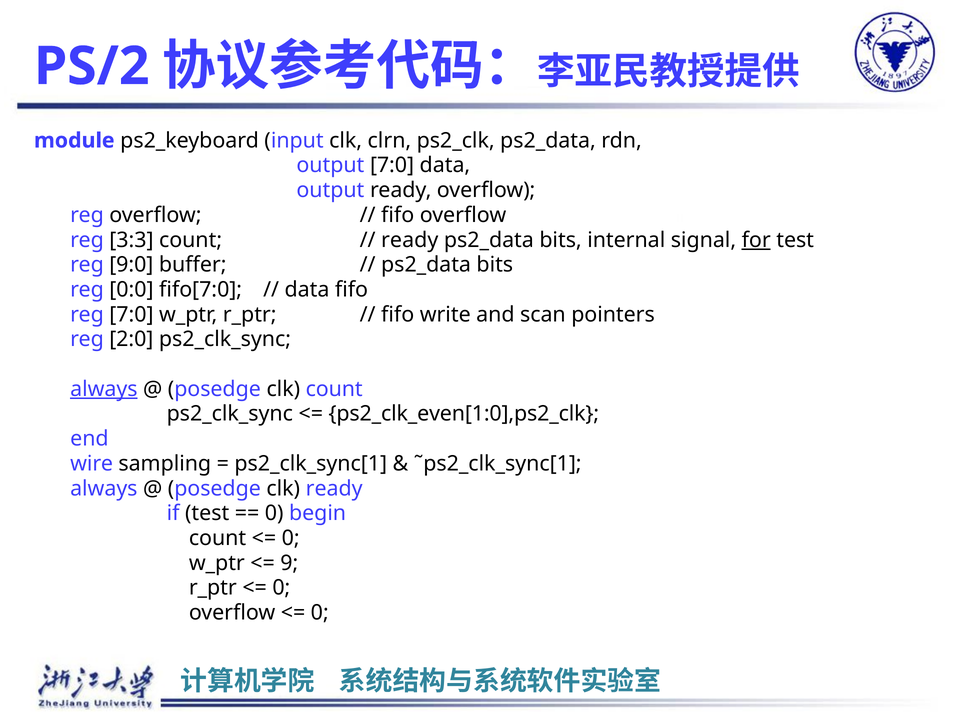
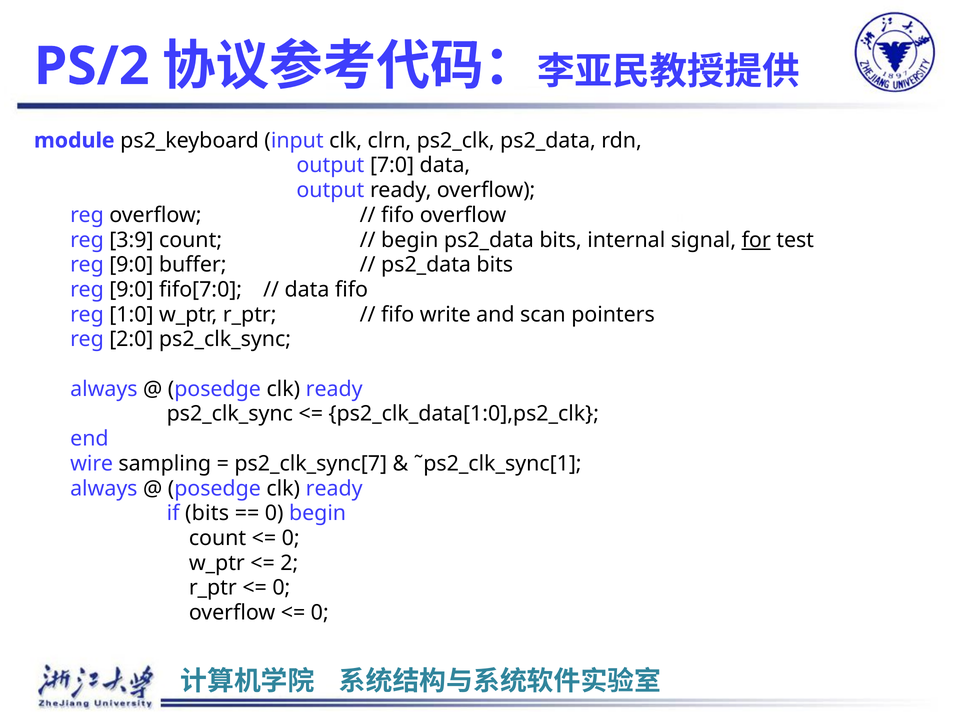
3:3: 3:3 -> 3:9
ready at (410, 240): ready -> begin
0:0 at (131, 290): 0:0 -> 9:0
reg 7:0: 7:0 -> 1:0
always at (104, 389) underline: present -> none
count at (334, 389): count -> ready
ps2_clk_even[1:0],ps2_clk: ps2_clk_even[1:0],ps2_clk -> ps2_clk_data[1:0],ps2_clk
ps2_clk_sync[1: ps2_clk_sync[1 -> ps2_clk_sync[7
if test: test -> bits
9: 9 -> 2
